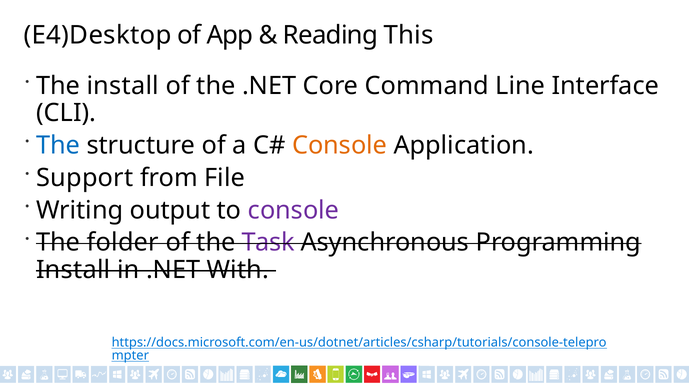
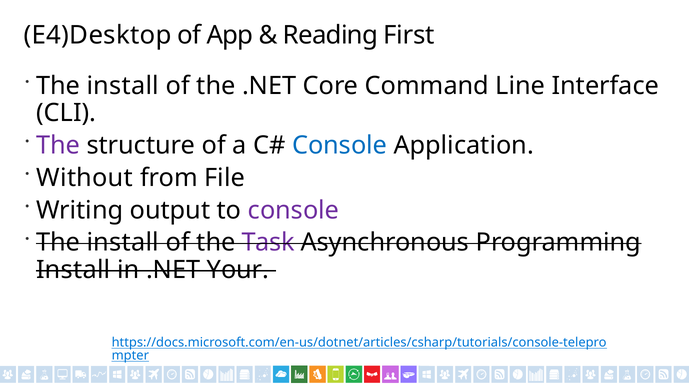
This: This -> First
The at (58, 146) colour: blue -> purple
Console at (340, 146) colour: orange -> blue
Support: Support -> Without
folder at (123, 243): folder -> install
With: With -> Your
